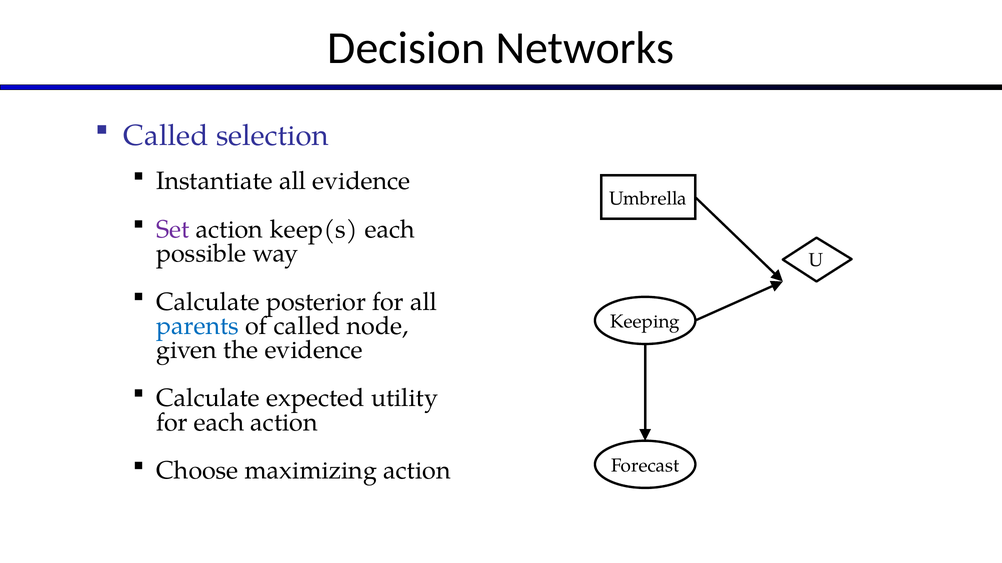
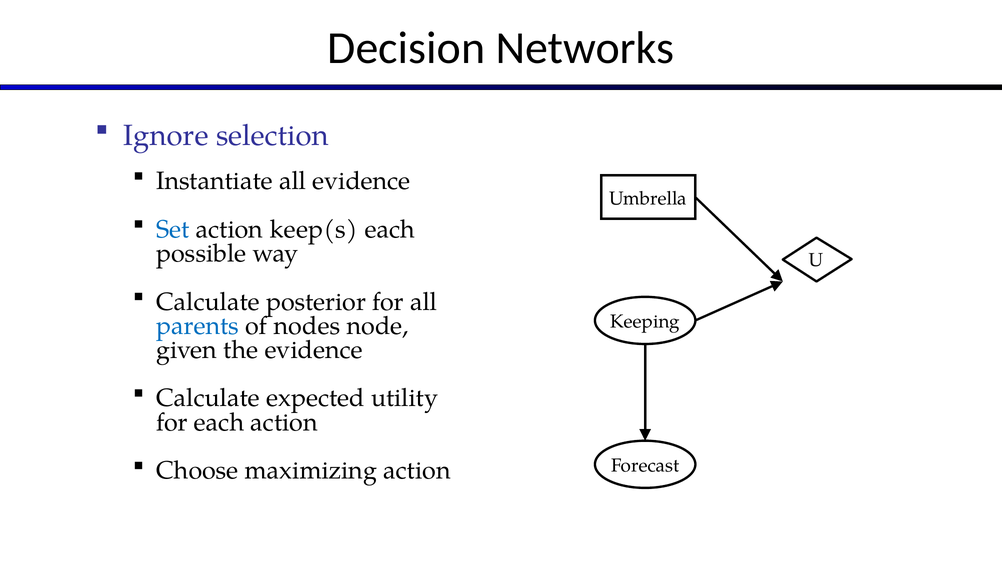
Called at (166, 136): Called -> Ignore
Set colour: purple -> blue
of called: called -> nodes
